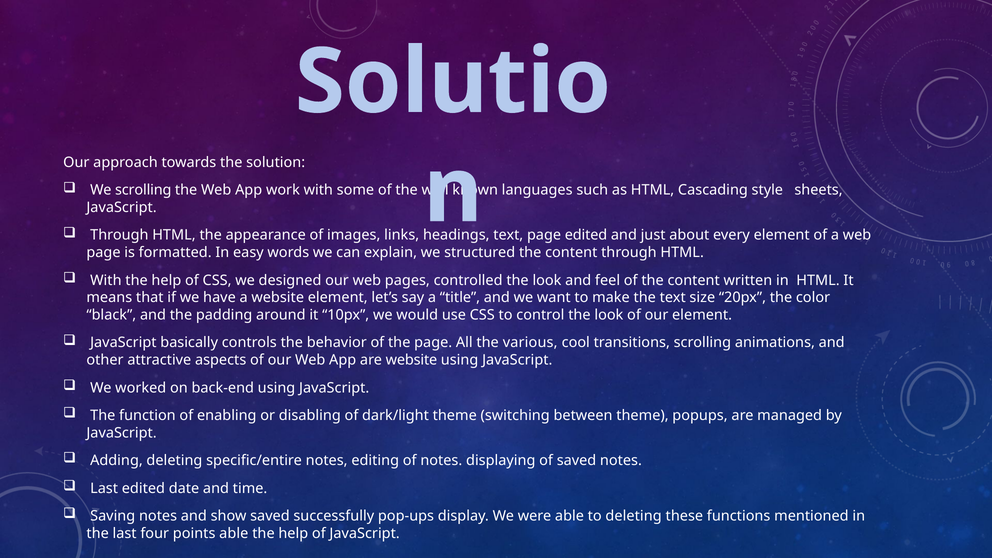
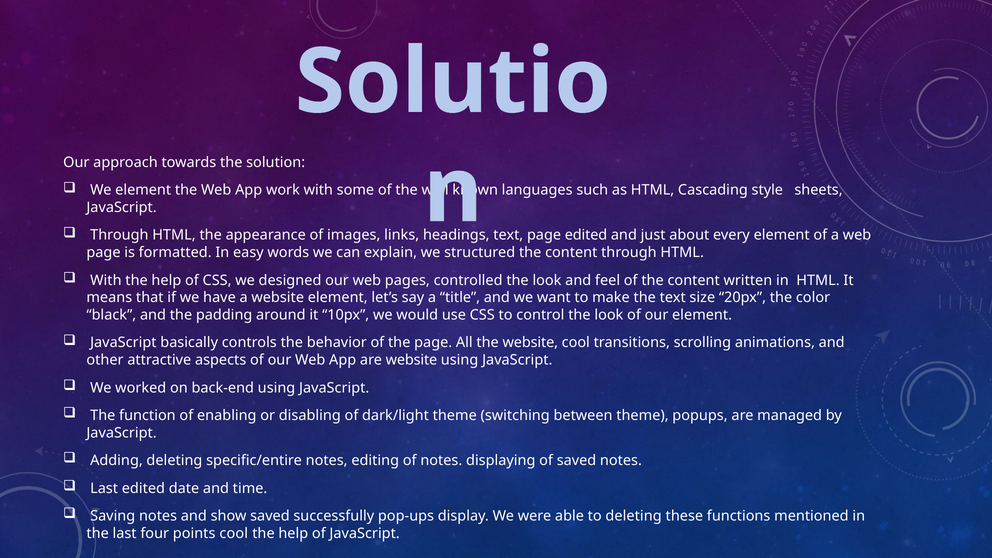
We scrolling: scrolling -> element
the various: various -> website
points able: able -> cool
